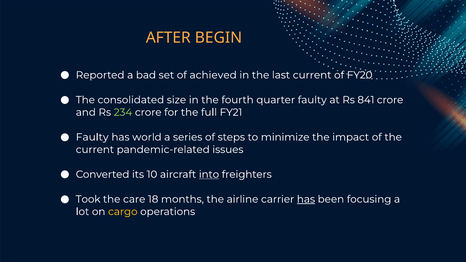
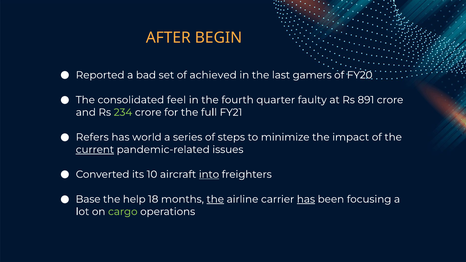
last current: current -> gamers
size: size -> feel
841: 841 -> 891
Faulty at (92, 137): Faulty -> Refers
current at (95, 150) underline: none -> present
Took: Took -> Base
care: care -> help
the at (215, 199) underline: none -> present
cargo colour: yellow -> light green
